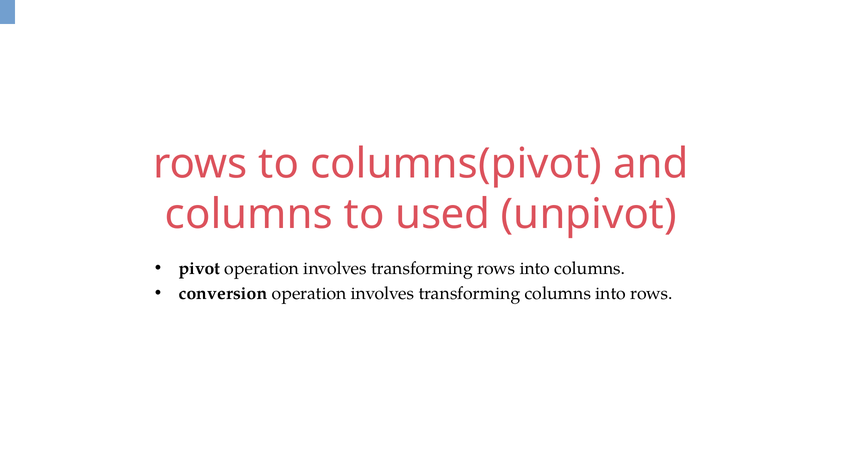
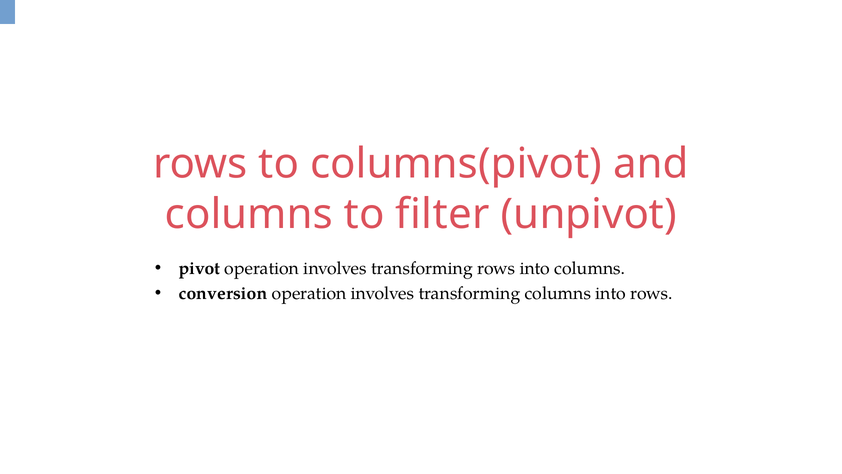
used: used -> filter
